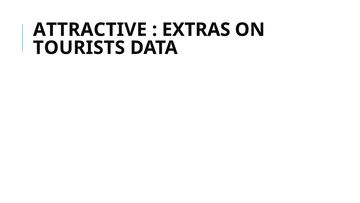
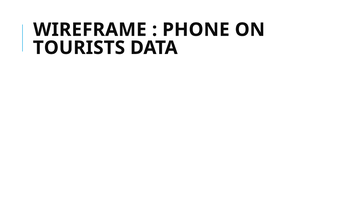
ATTRACTIVE: ATTRACTIVE -> WIREFRAME
EXTRAS: EXTRAS -> PHONE
